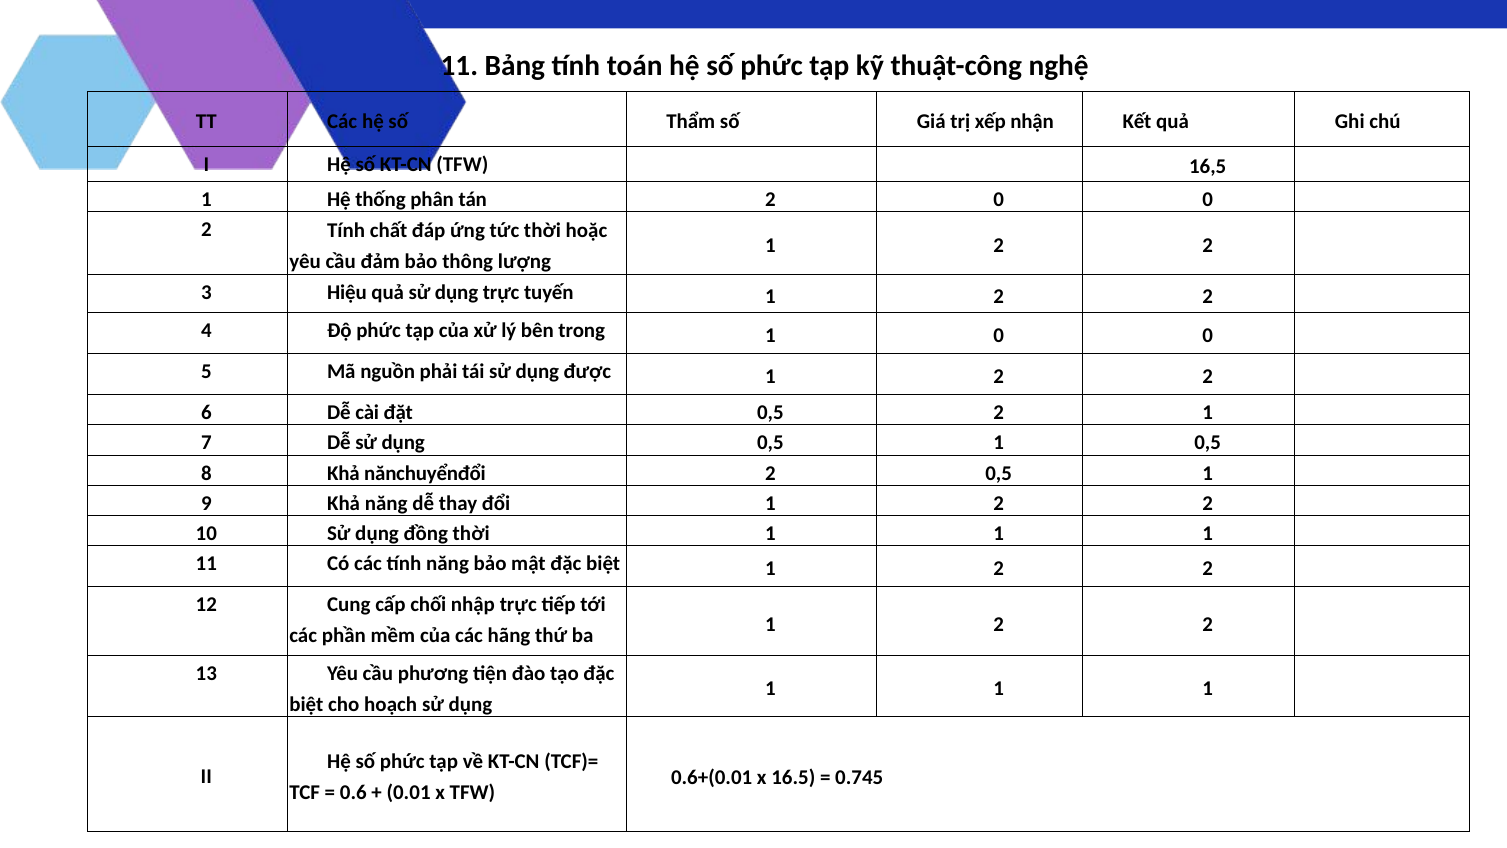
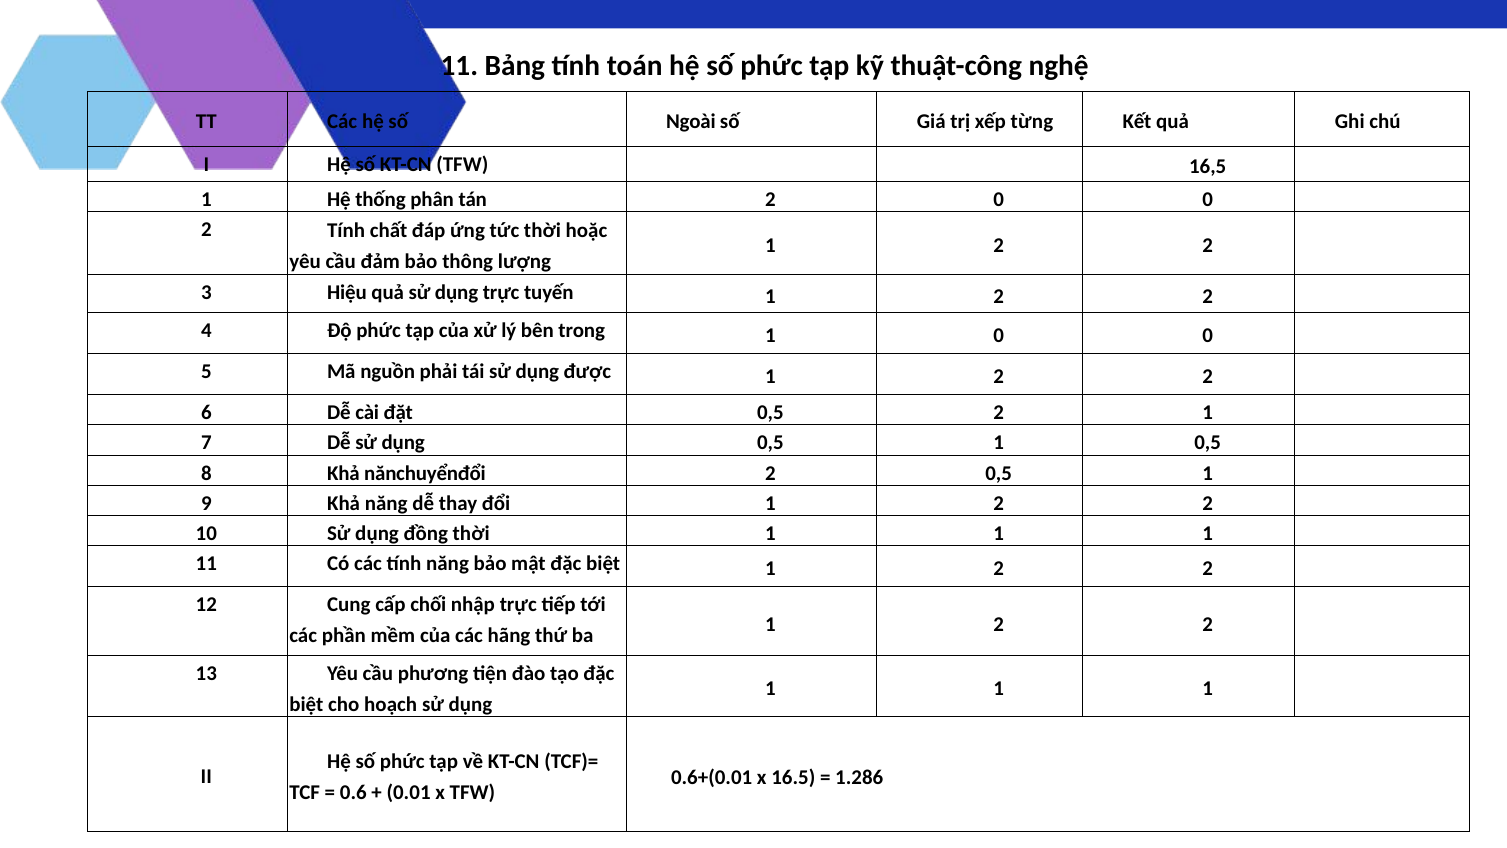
Thẩm: Thẩm -> Ngoài
nhận: nhận -> từng
0.745: 0.745 -> 1.286
